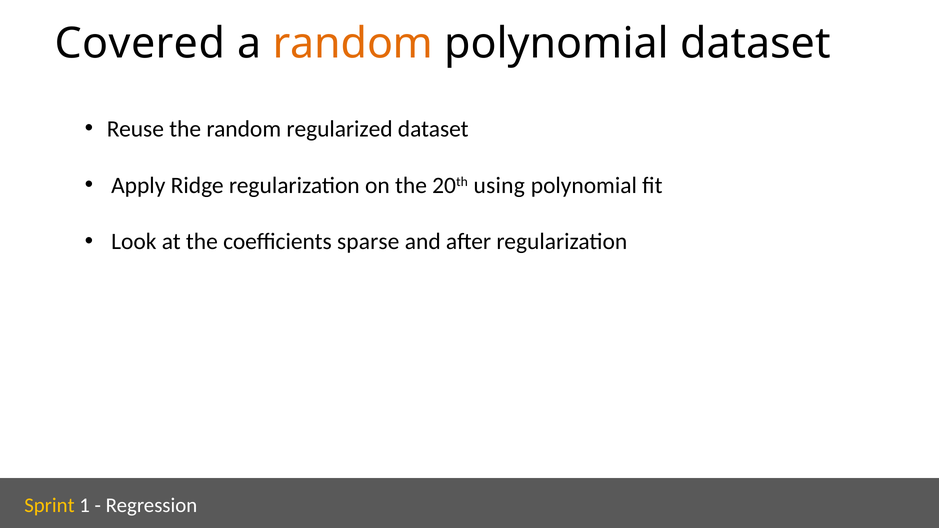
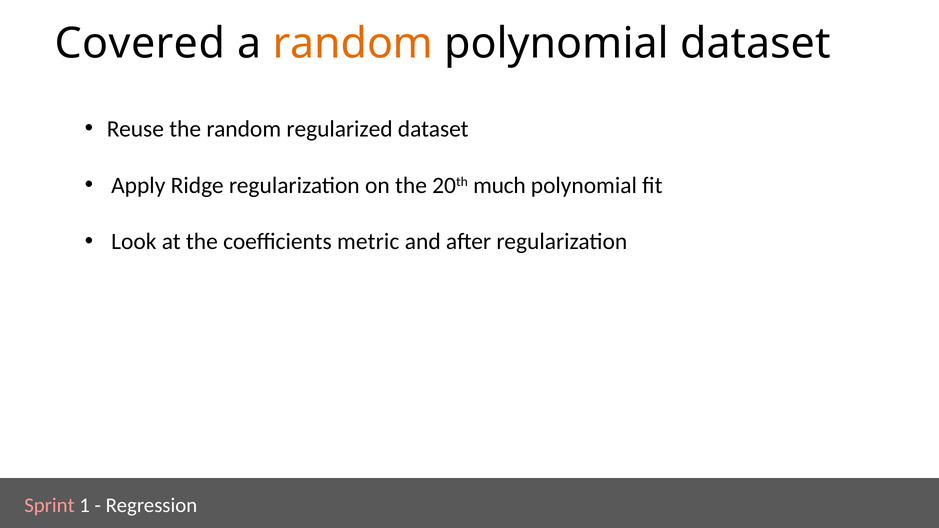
using: using -> much
sparse: sparse -> metric
Sprint colour: yellow -> pink
